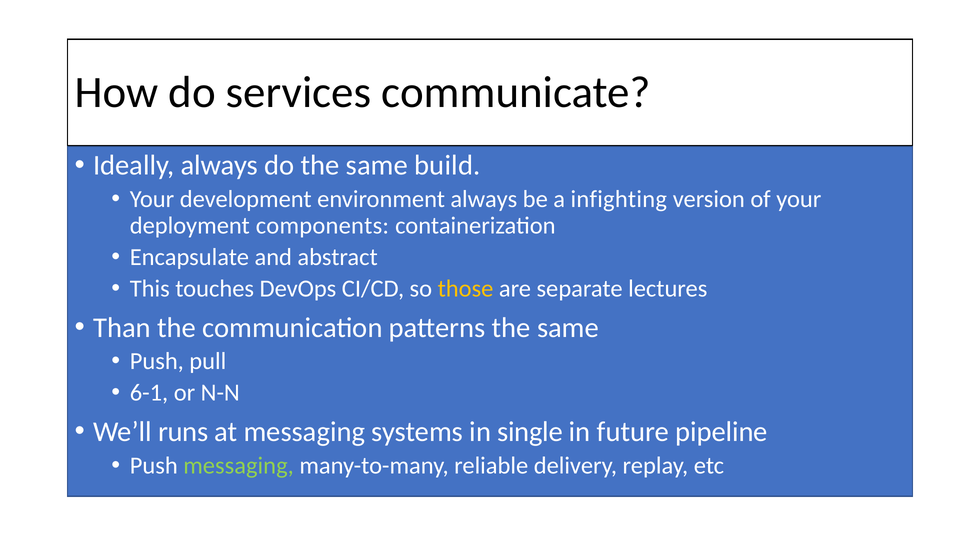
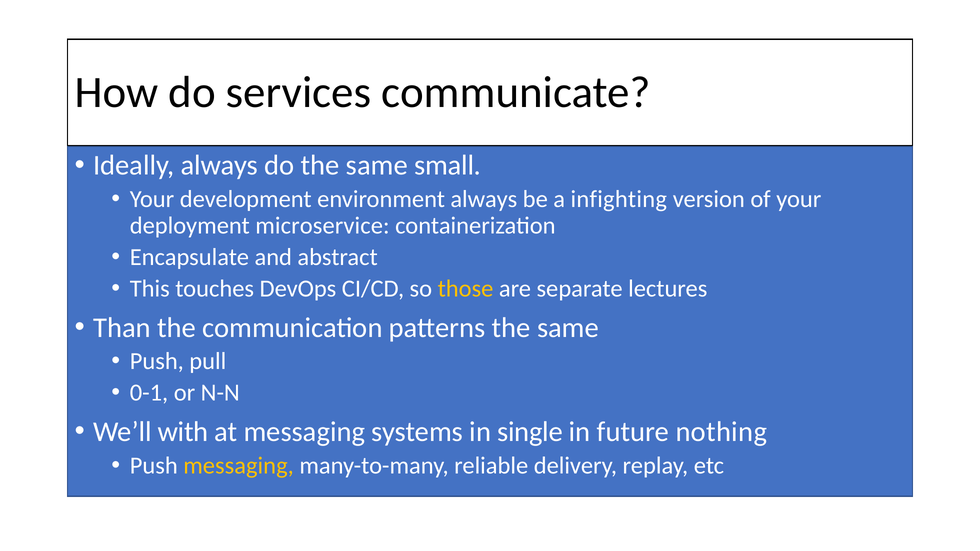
build: build -> small
components: components -> microservice
6-1: 6-1 -> 0-1
runs: runs -> with
pipeline: pipeline -> nothing
messaging at (239, 466) colour: light green -> yellow
